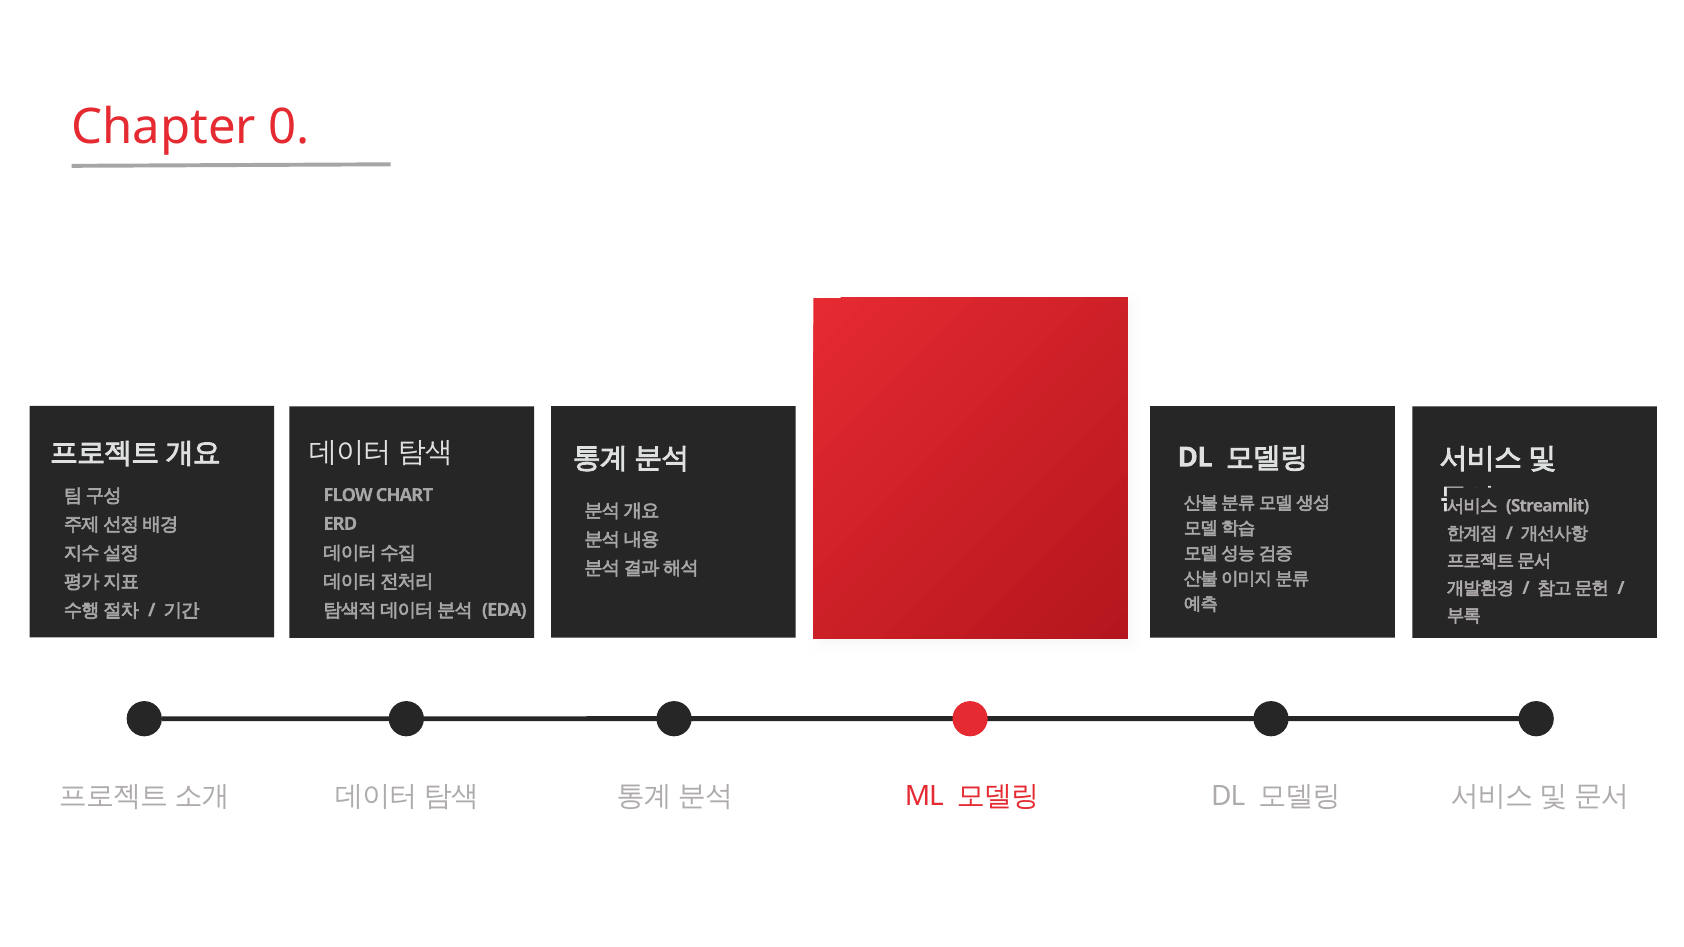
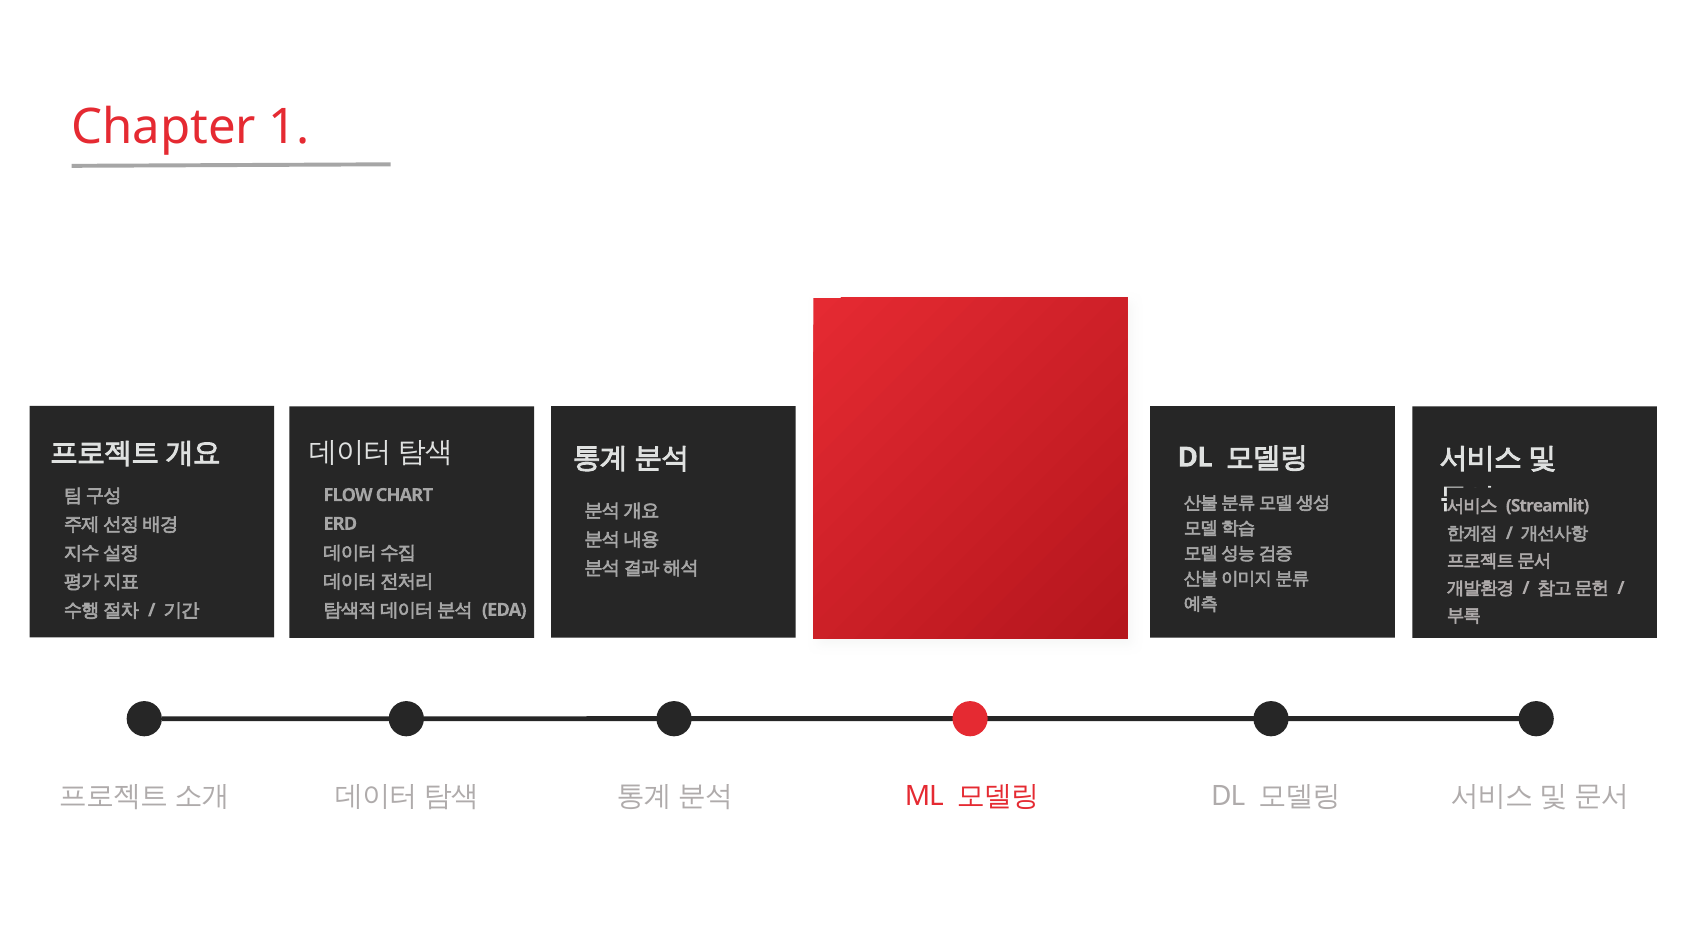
0: 0 -> 1
